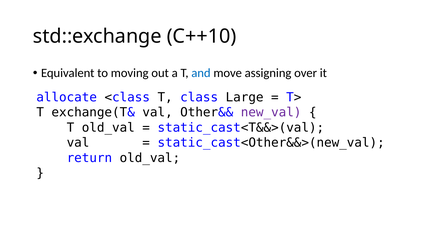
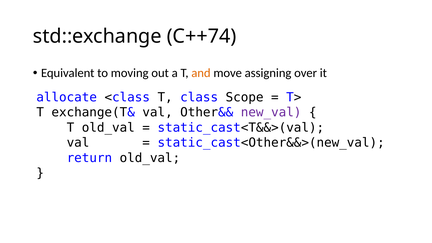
C++10: C++10 -> C++74
and colour: blue -> orange
Large: Large -> Scope
